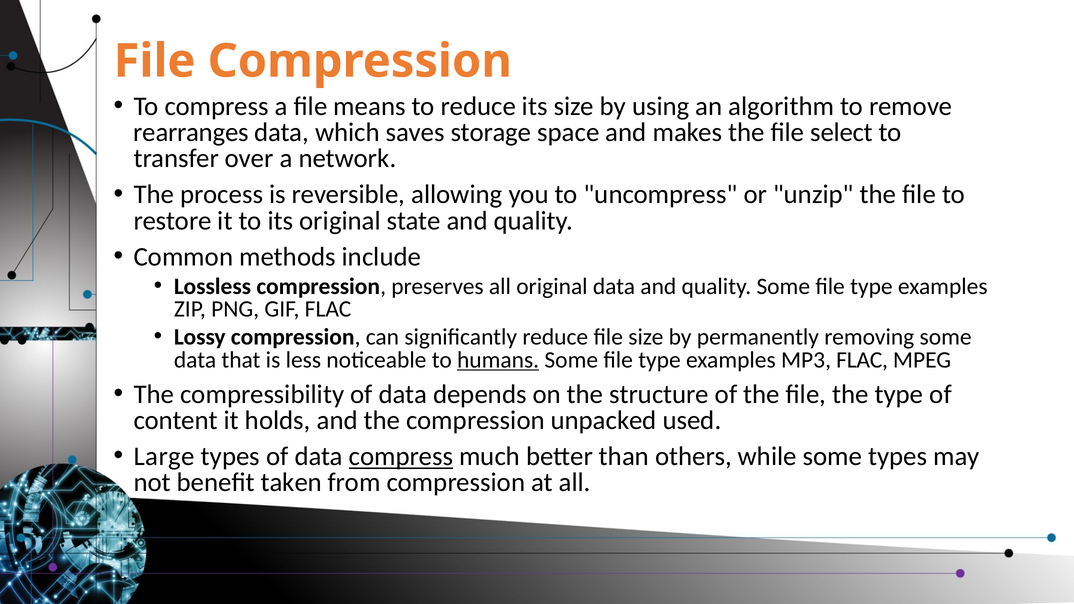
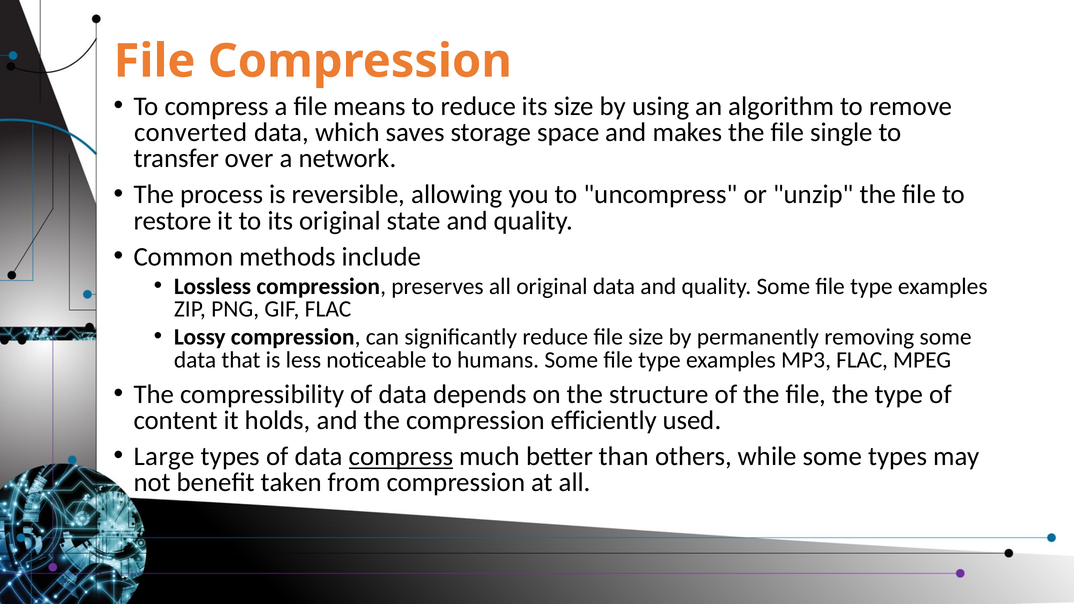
rearranges: rearranges -> converted
select: select -> single
humans underline: present -> none
unpacked: unpacked -> efficiently
